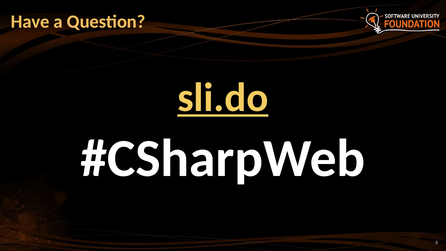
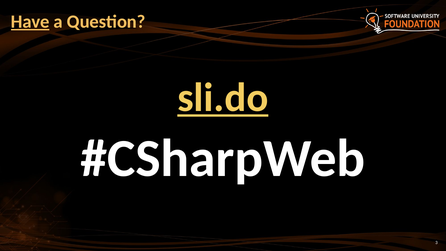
Have underline: none -> present
